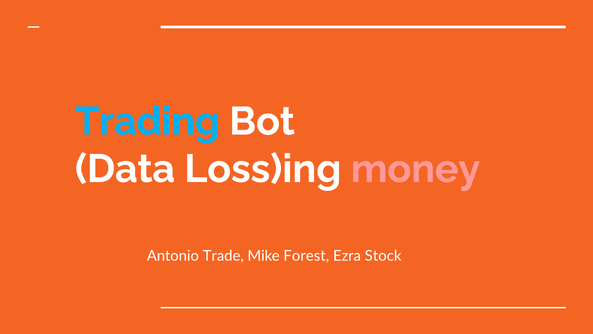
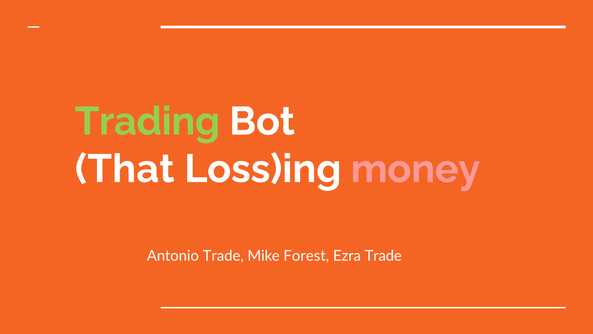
Trading colour: light blue -> light green
Data: Data -> That
Ezra Stock: Stock -> Trade
